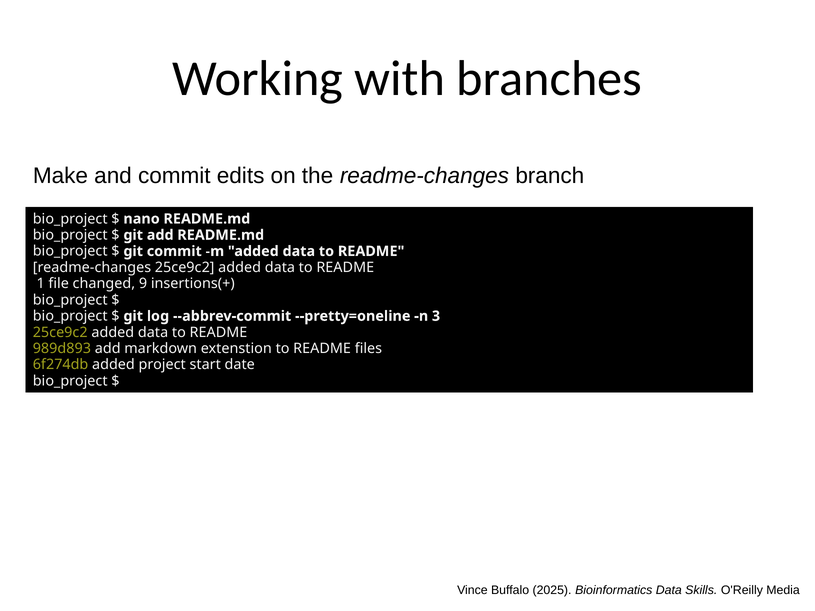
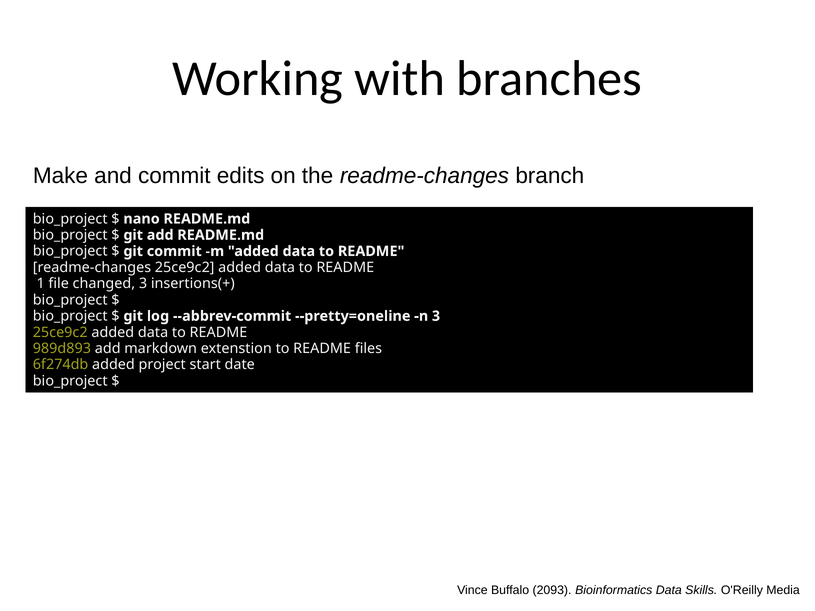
changed 9: 9 -> 3
2025: 2025 -> 2093
